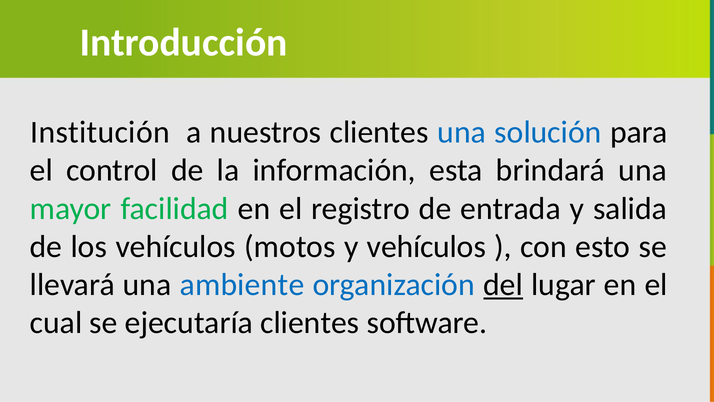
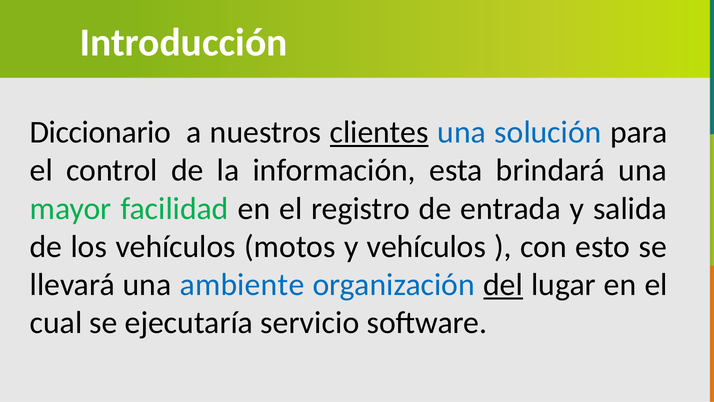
Institución: Institución -> Diccionario
clientes at (379, 132) underline: none -> present
ejecutaría clientes: clientes -> servicio
